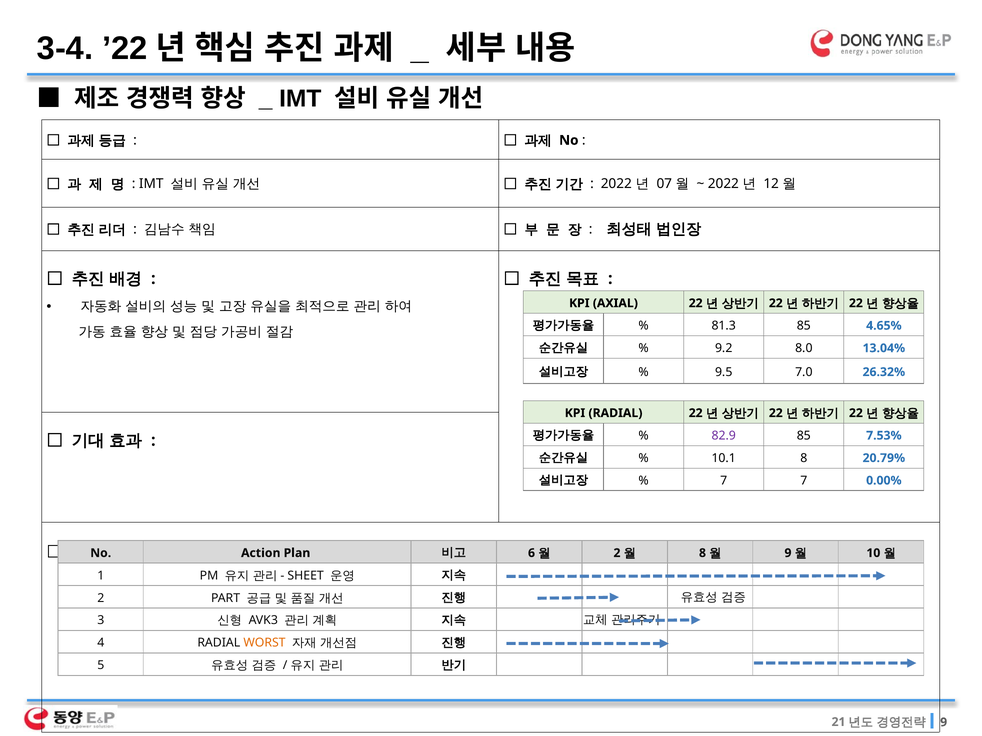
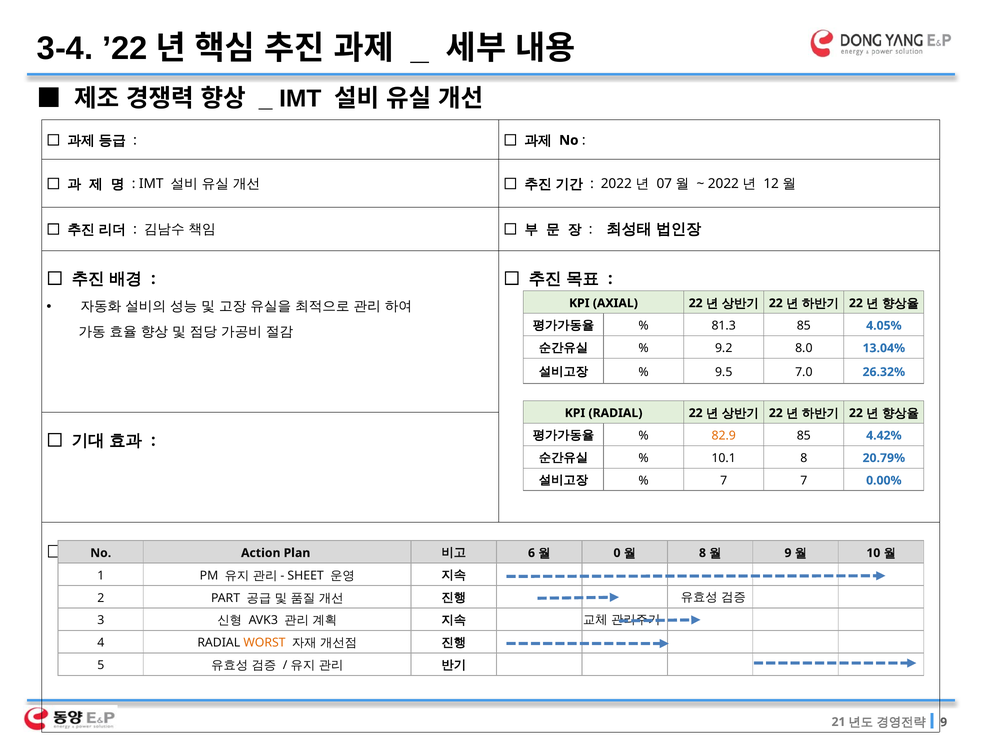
4.65%: 4.65% -> 4.05%
82.9 colour: purple -> orange
7.53%: 7.53% -> 4.42%
2 at (617, 553): 2 -> 0
